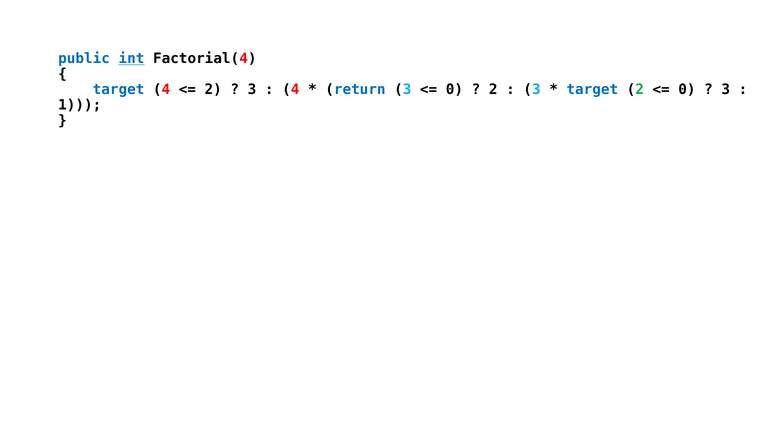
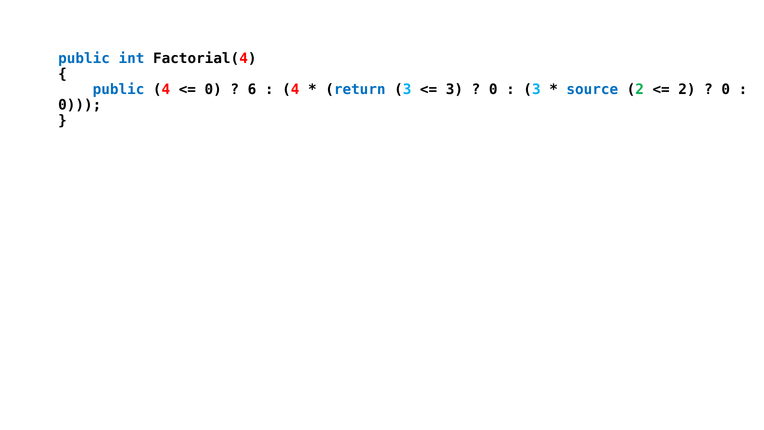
int underline: present -> none
target at (119, 89): target -> public
2 at (213, 89): 2 -> 0
3 at (252, 89): 3 -> 6
0 at (454, 89): 0 -> 3
2 at (493, 89): 2 -> 0
target at (592, 89): target -> source
0 at (687, 89): 0 -> 2
3 at (726, 89): 3 -> 0
1 at (80, 105): 1 -> 0
